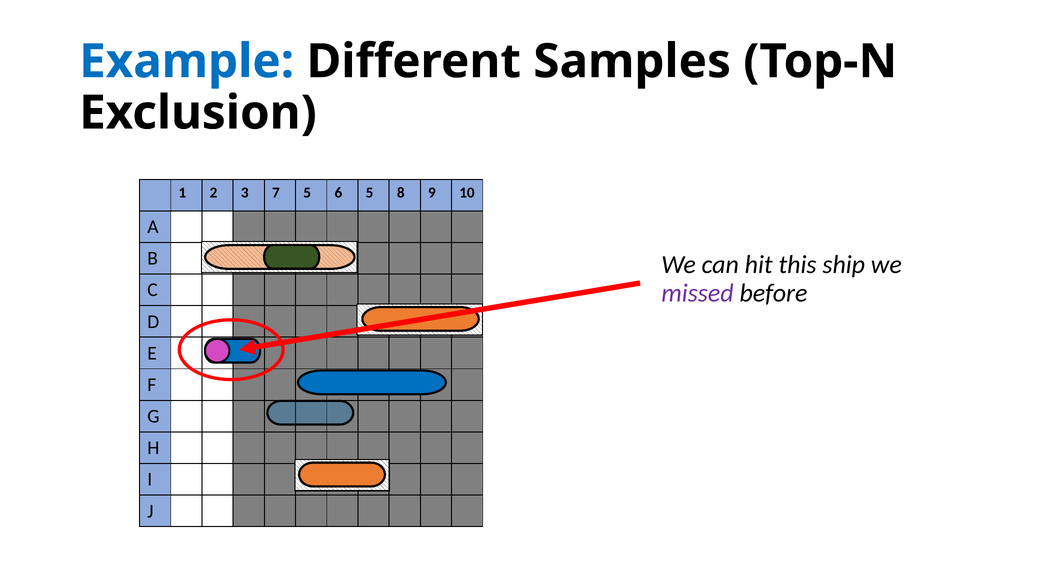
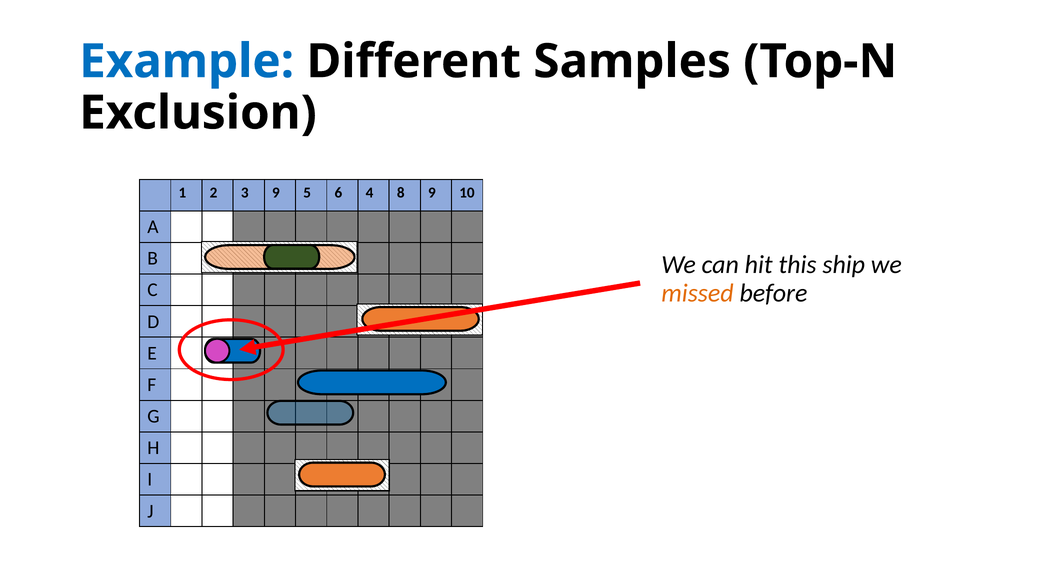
3 7: 7 -> 9
6 5: 5 -> 4
missed colour: purple -> orange
